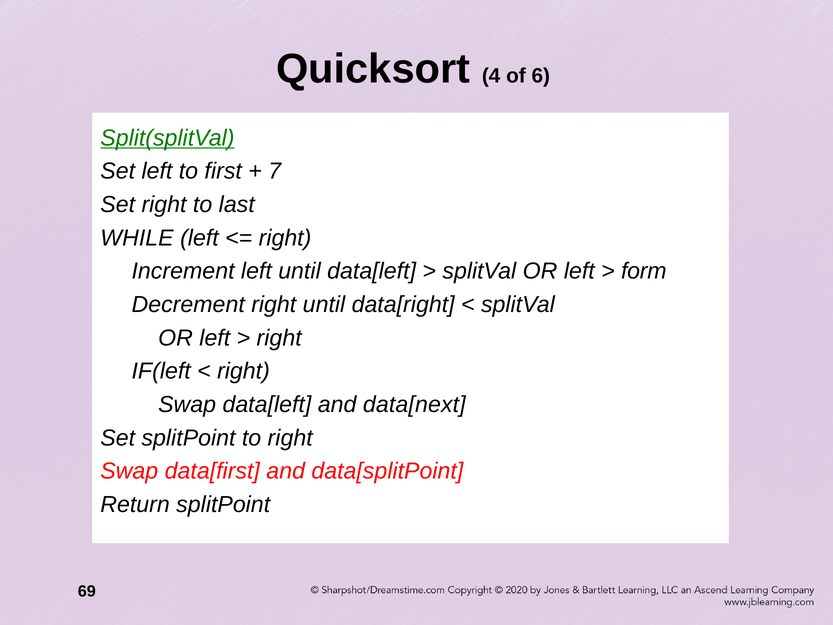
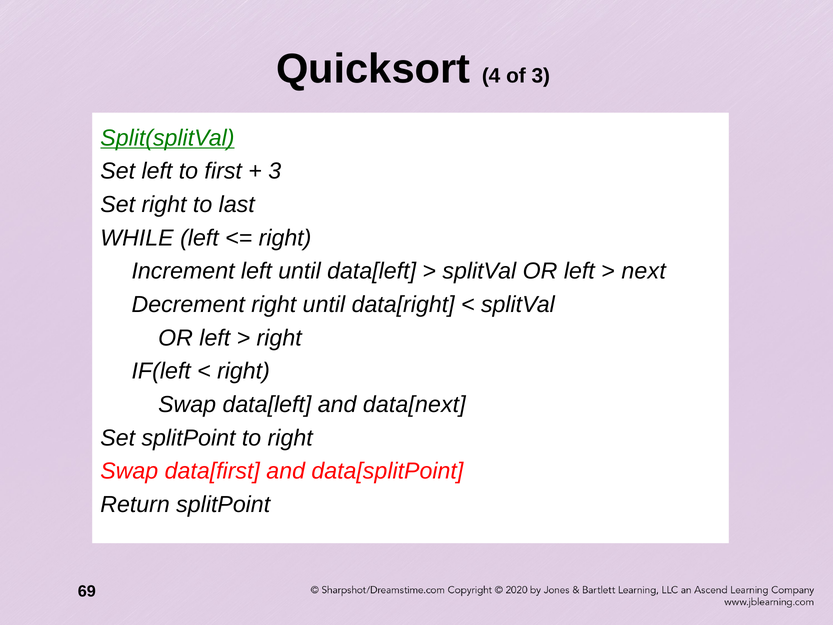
of 6: 6 -> 3
7 at (275, 171): 7 -> 3
form: form -> next
